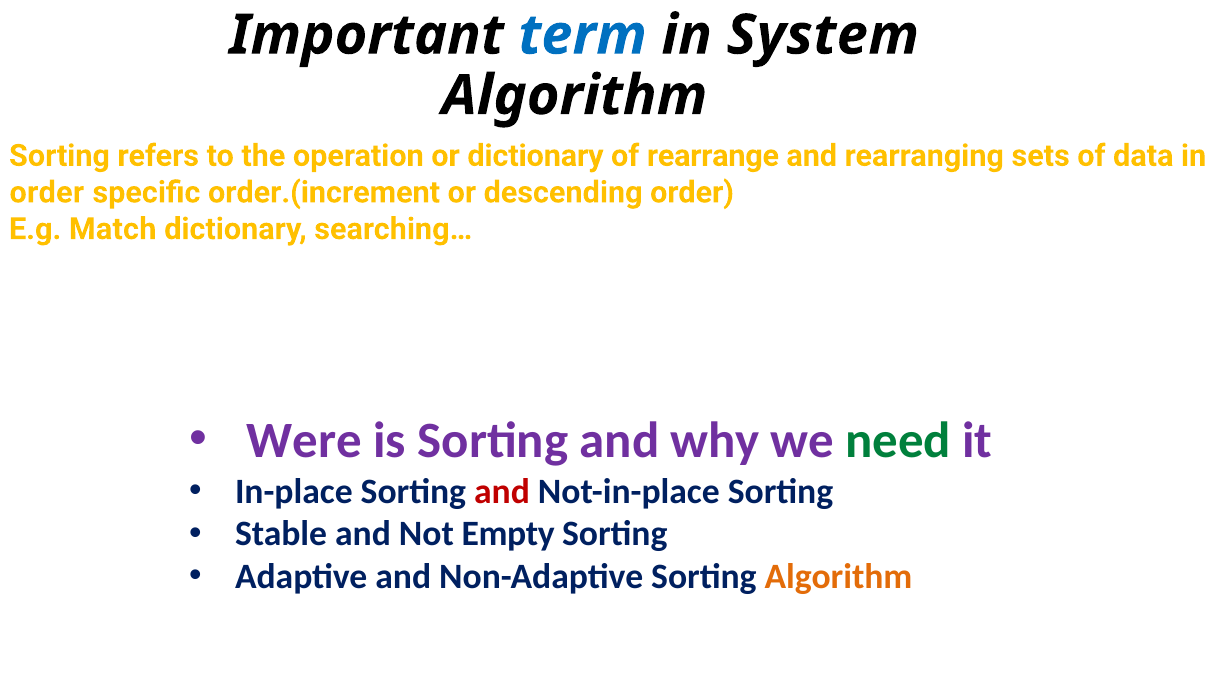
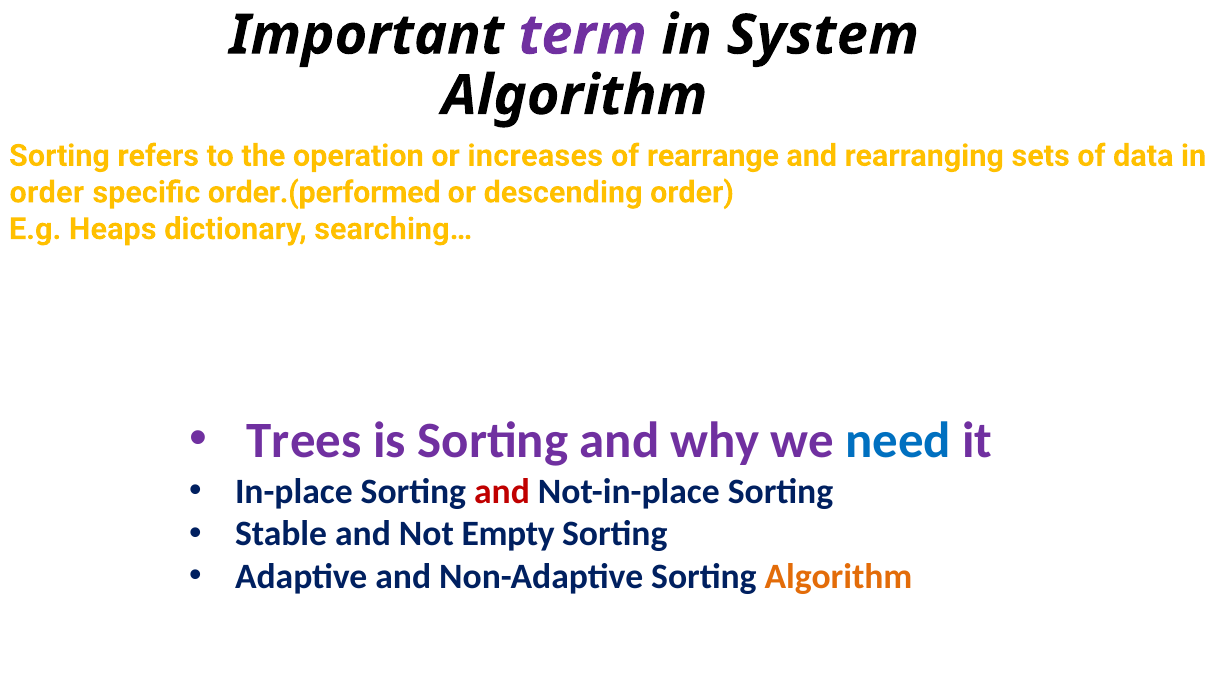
term colour: blue -> purple
or dictionary: dictionary -> increases
order.(increment: order.(increment -> order.(performed
Match: Match -> Heaps
Were: Were -> Trees
need colour: green -> blue
